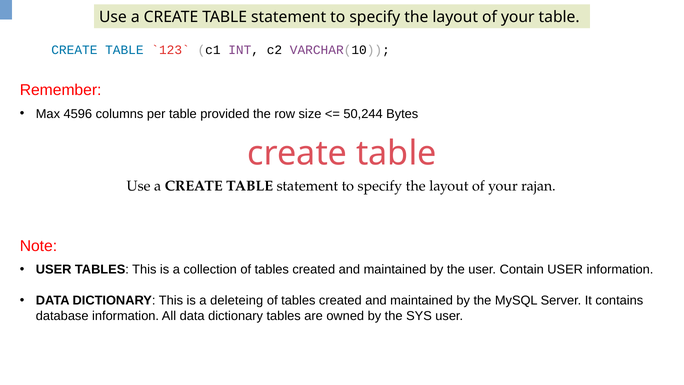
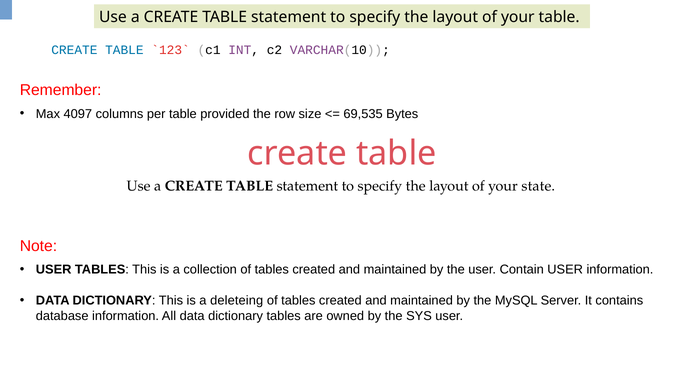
4596: 4596 -> 4097
50,244: 50,244 -> 69,535
rajan: rajan -> state
